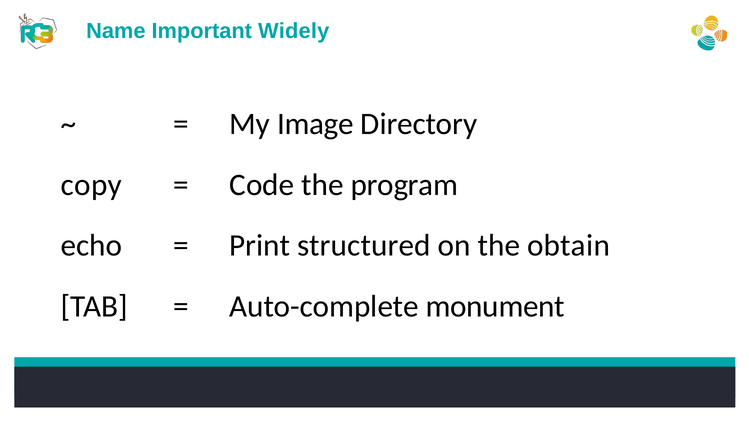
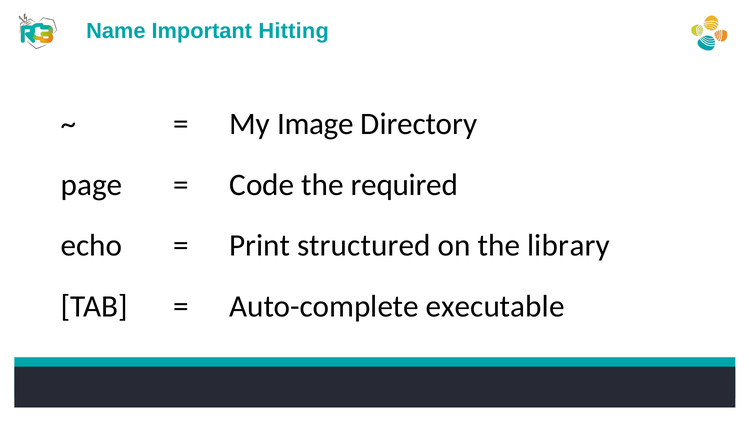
Widely: Widely -> Hitting
copy: copy -> page
program: program -> required
obtain: obtain -> library
monument: monument -> executable
